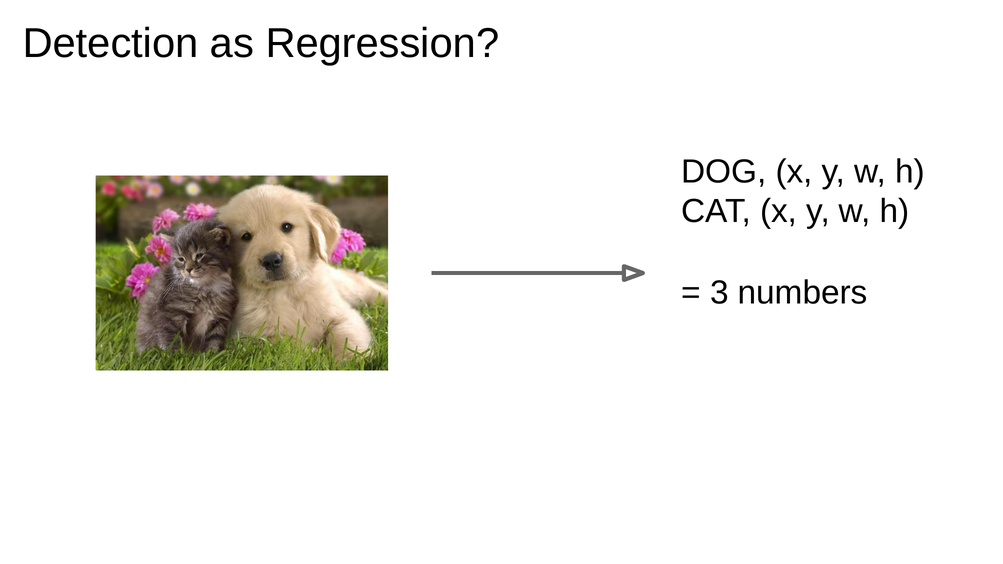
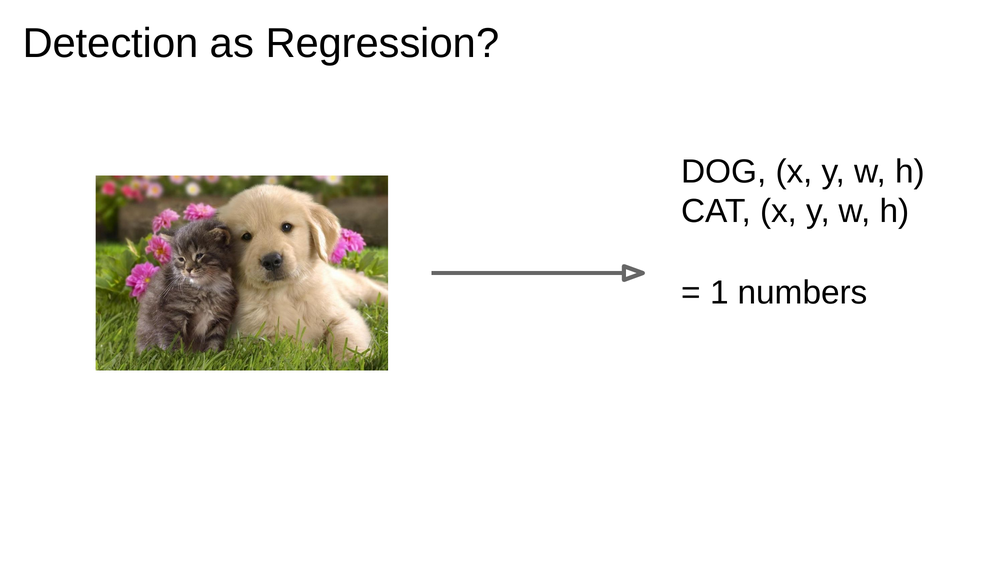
3 at (719, 293): 3 -> 1
